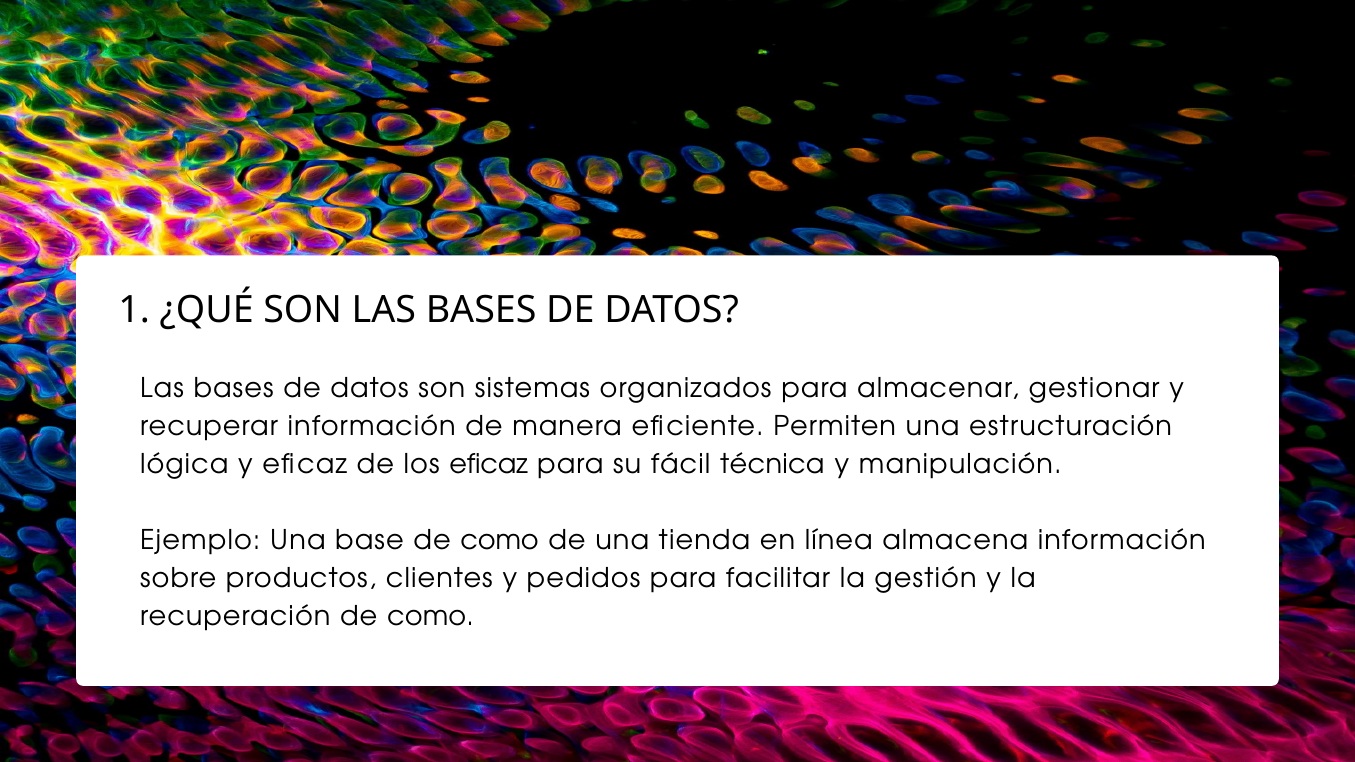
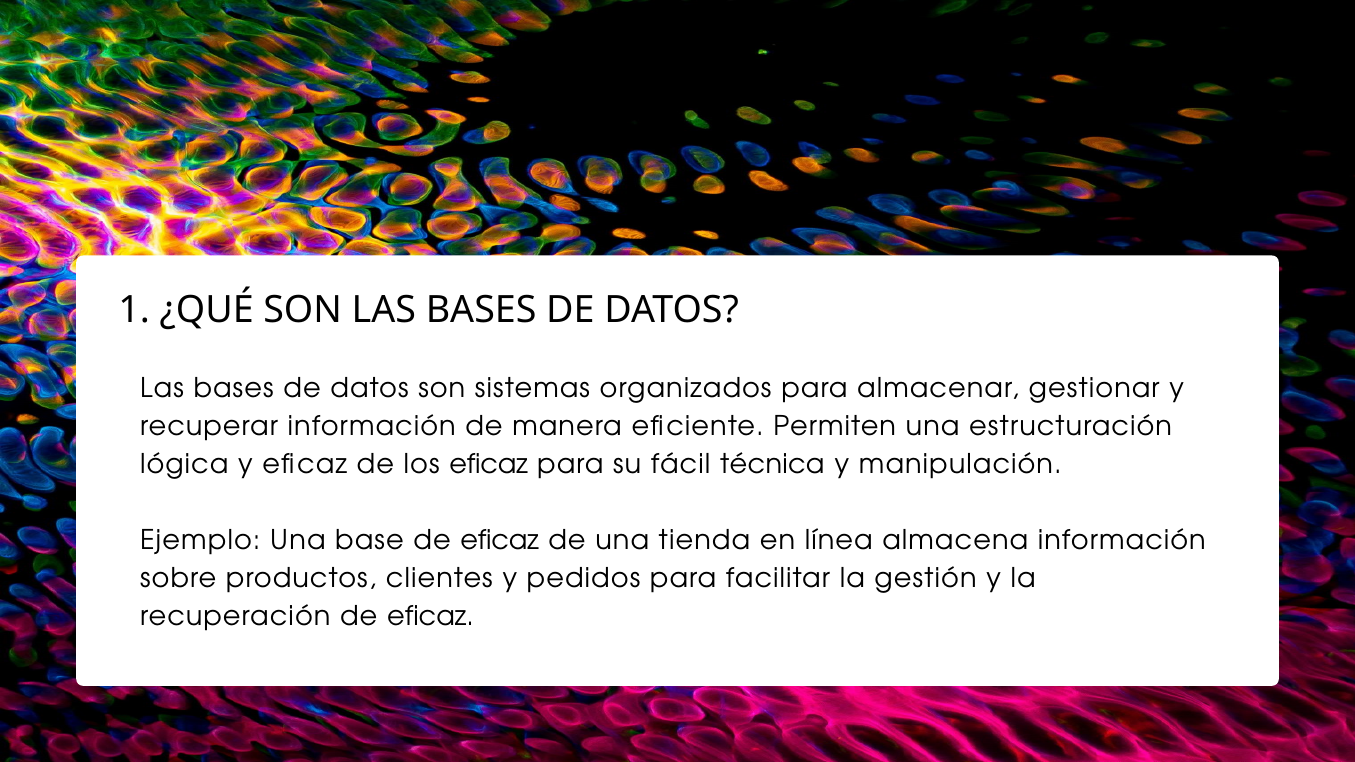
base de como: como -> eficaz
recuperación de como: como -> eficaz
